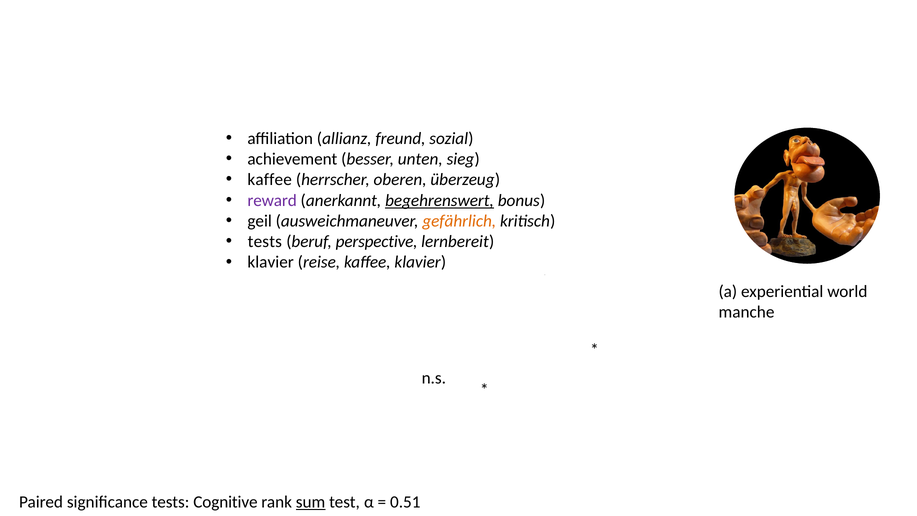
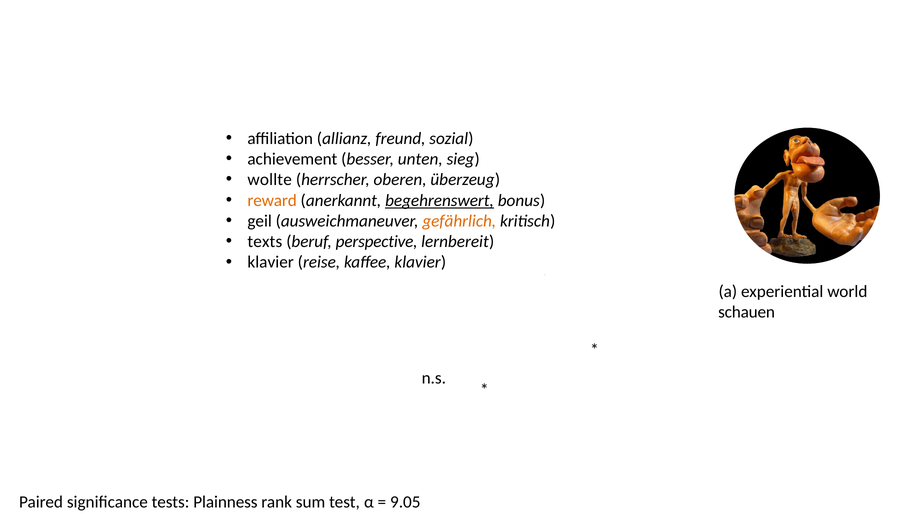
kaffee at (270, 180): kaffee -> wollte
reward colour: purple -> orange
tests at (265, 242): tests -> texts
manche: manche -> schauen
Cognitive: Cognitive -> Plainness
sum underline: present -> none
0.51: 0.51 -> 9.05
